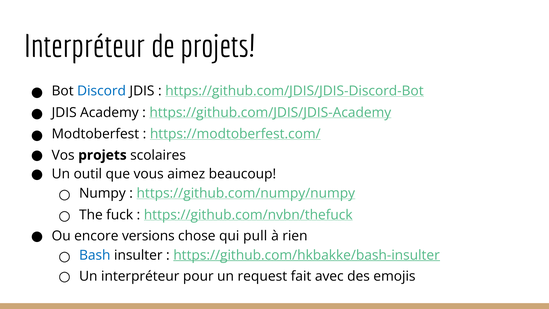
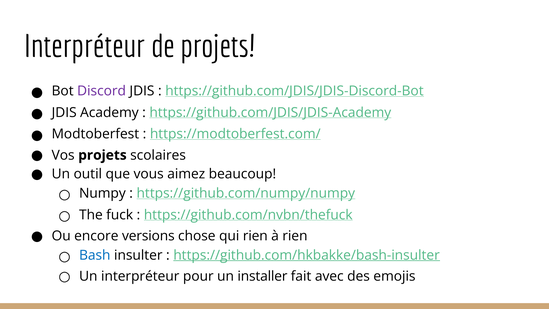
Discord colour: blue -> purple
qui pull: pull -> rien
request: request -> installer
